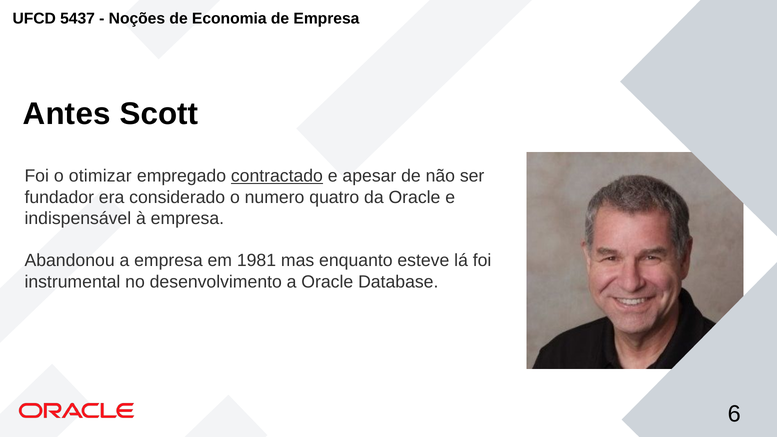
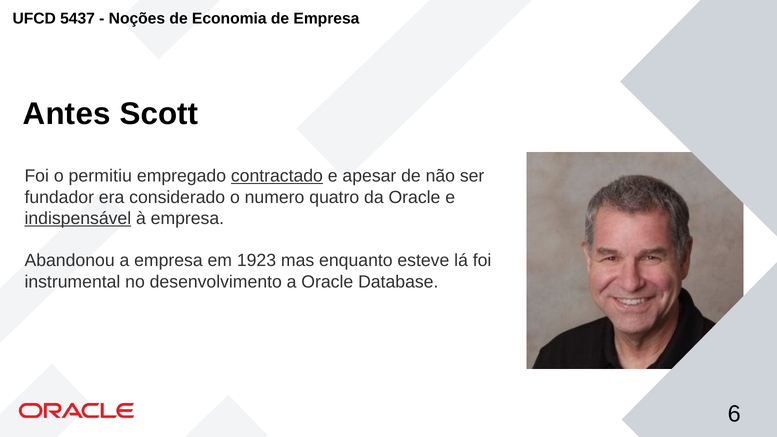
otimizar: otimizar -> permitiu
indispensável underline: none -> present
1981: 1981 -> 1923
